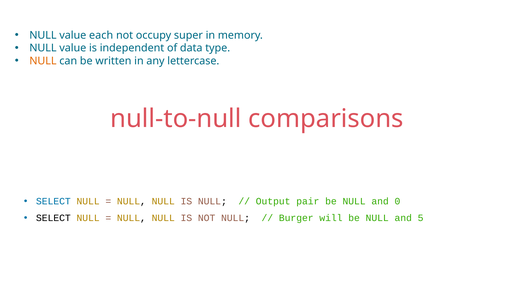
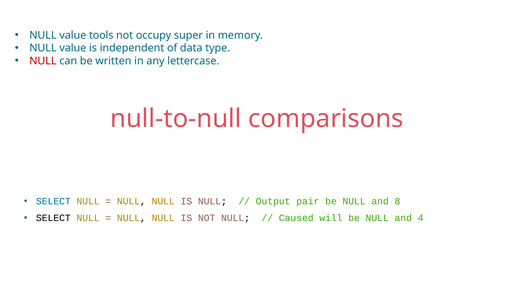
each: each -> tools
NULL at (43, 61) colour: orange -> red
0: 0 -> 8
Burger: Burger -> Caused
5: 5 -> 4
